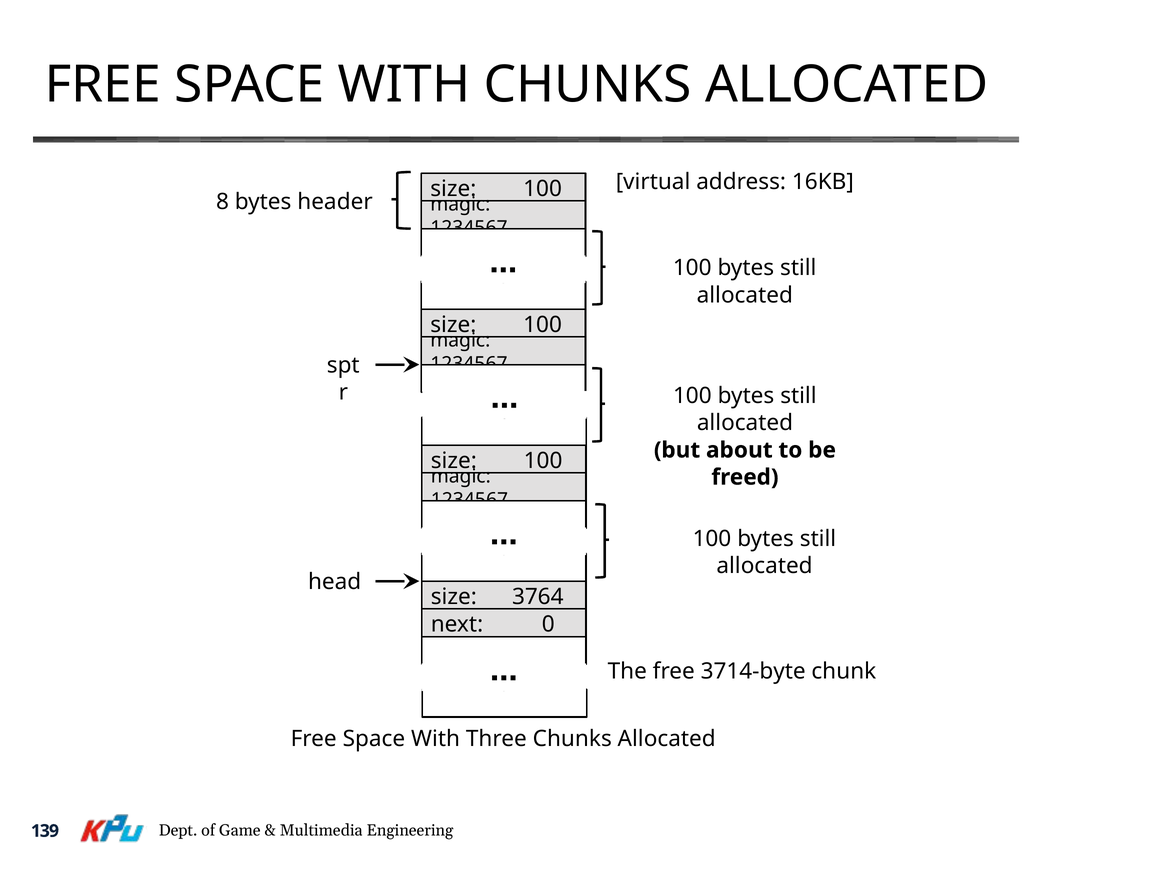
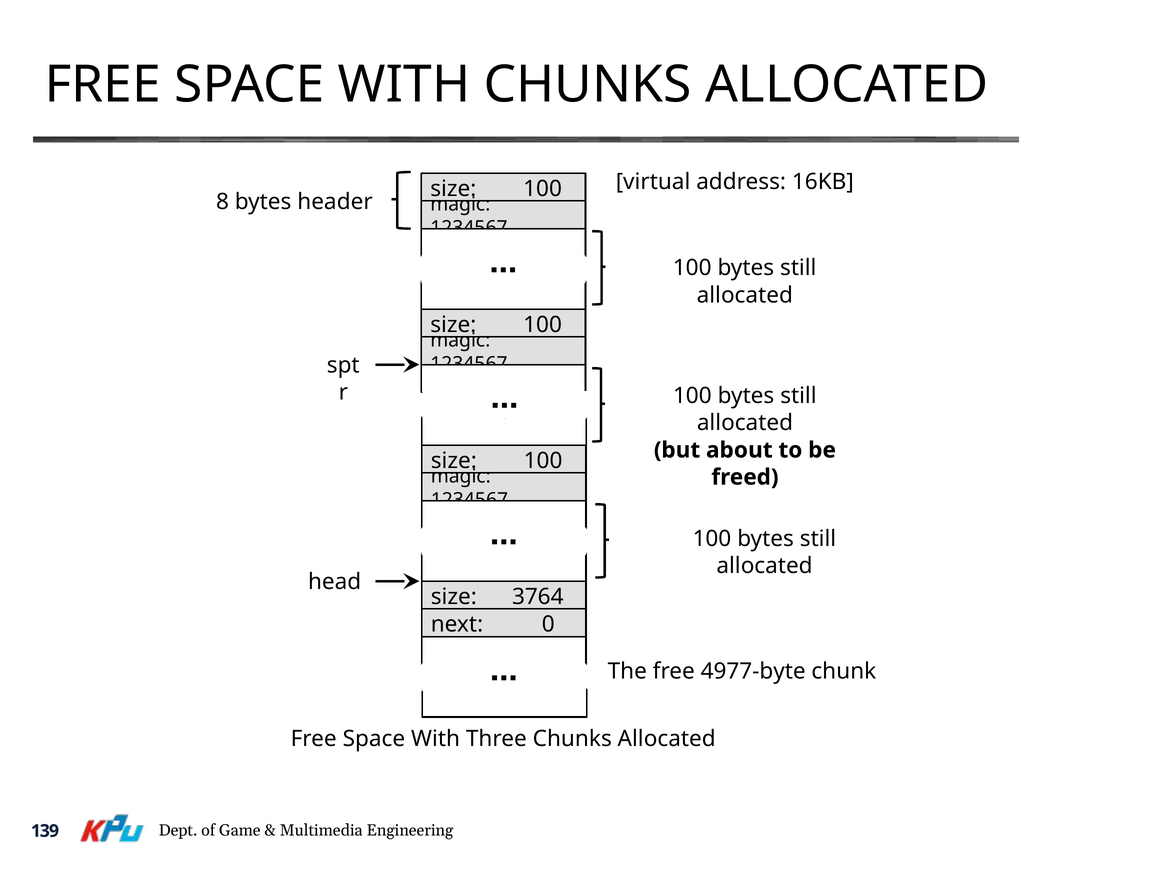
3714-byte: 3714-byte -> 4977-byte
